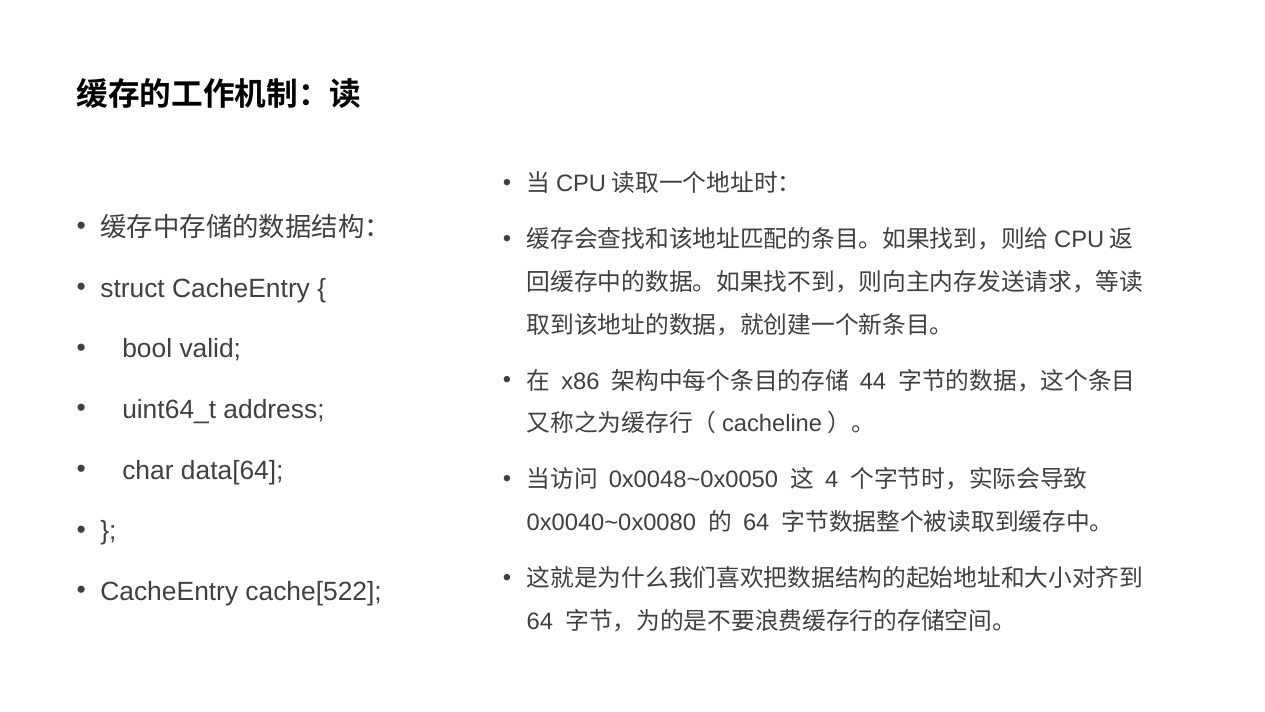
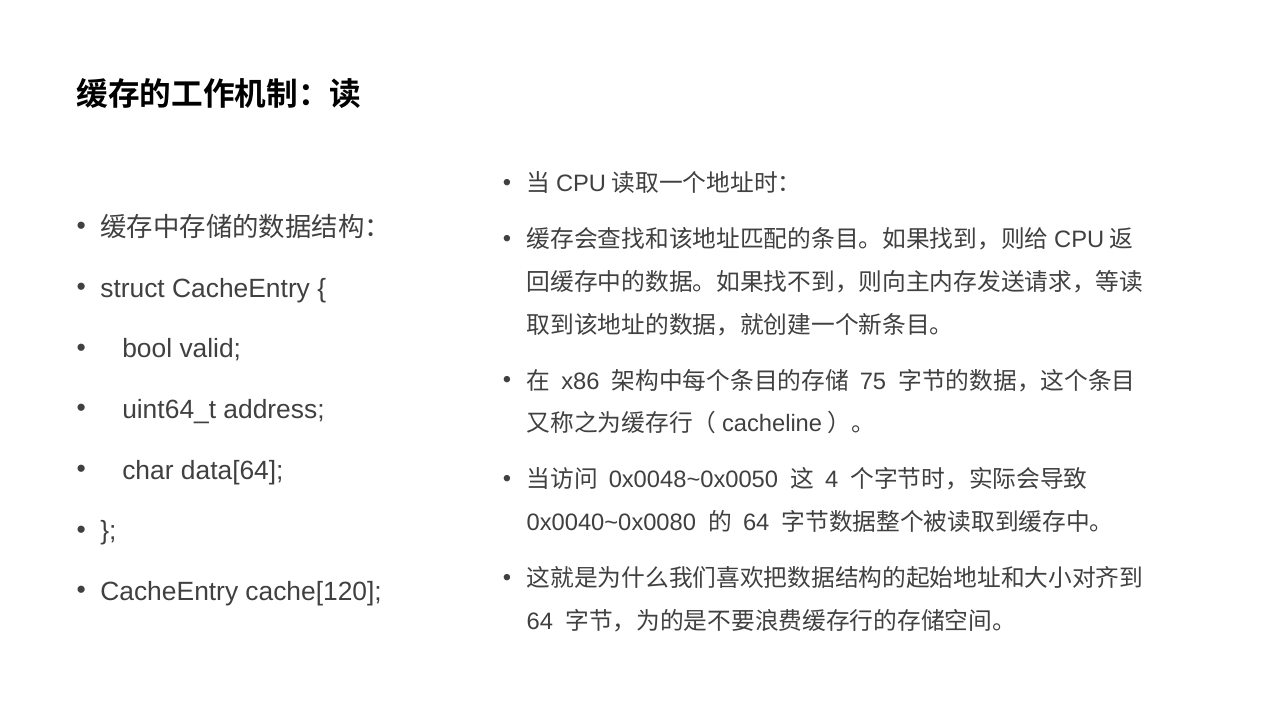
44: 44 -> 75
cache[522: cache[522 -> cache[120
